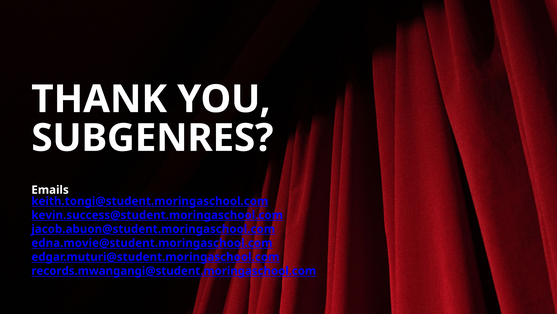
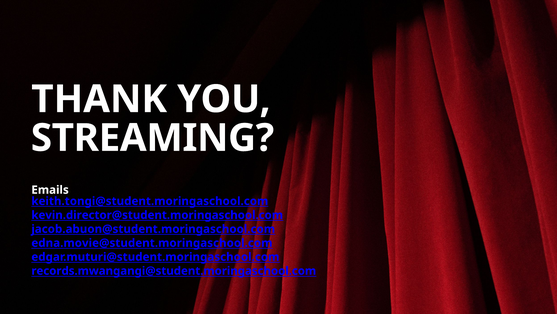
SUBGENRES: SUBGENRES -> STREAMING
kevin.success@student.moringaschool.com: kevin.success@student.moringaschool.com -> kevin.director@student.moringaschool.com
